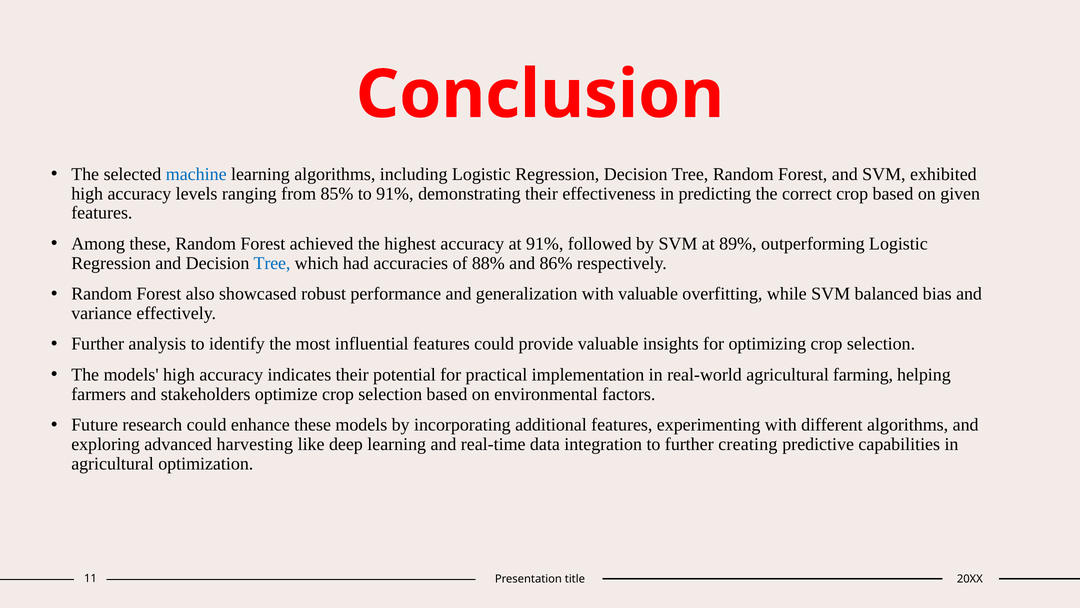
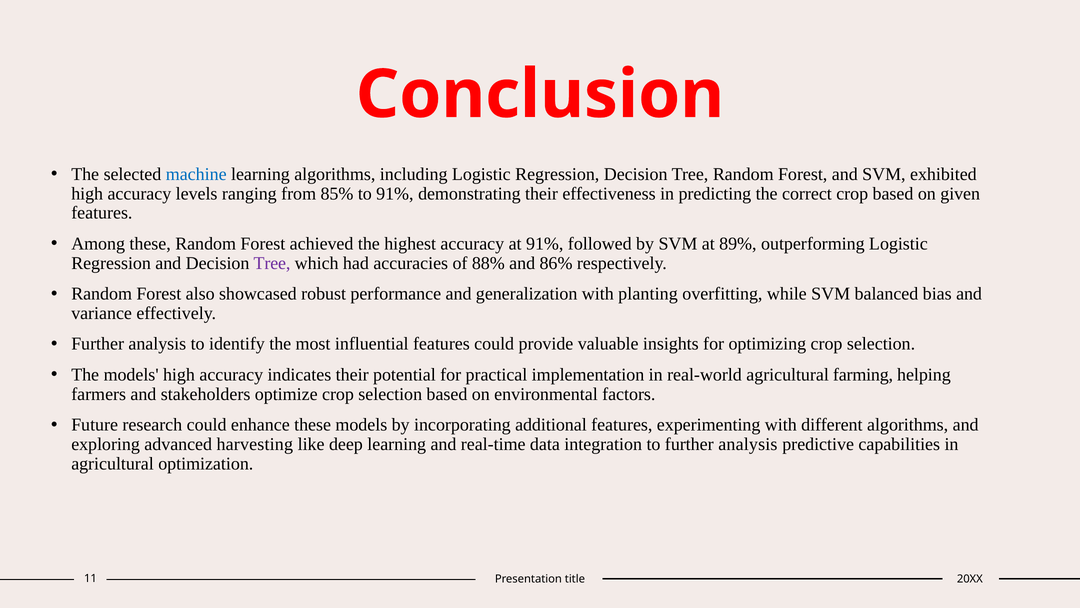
Tree at (272, 263) colour: blue -> purple
with valuable: valuable -> planting
to further creating: creating -> analysis
